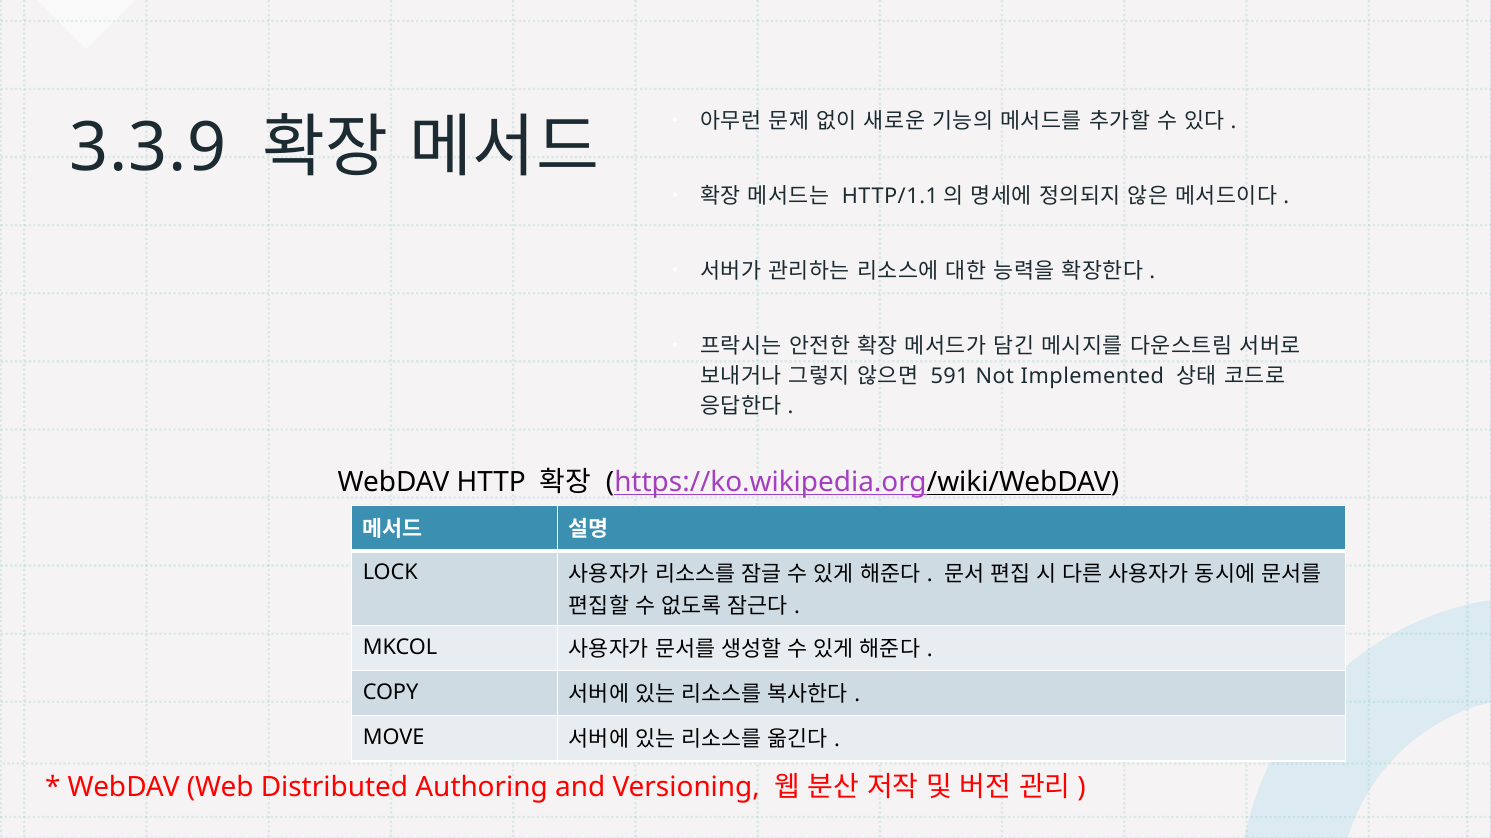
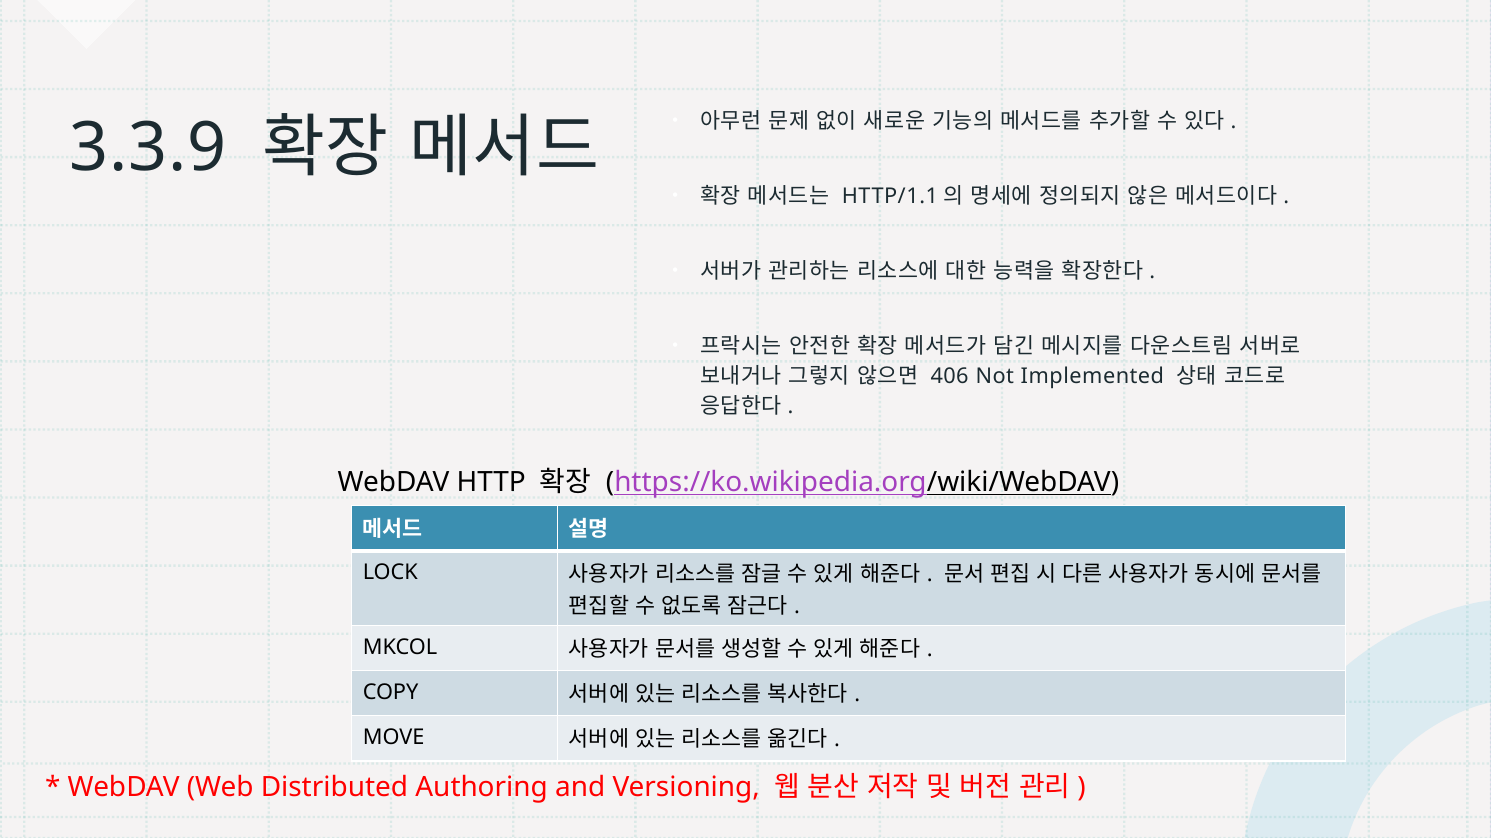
591: 591 -> 406
